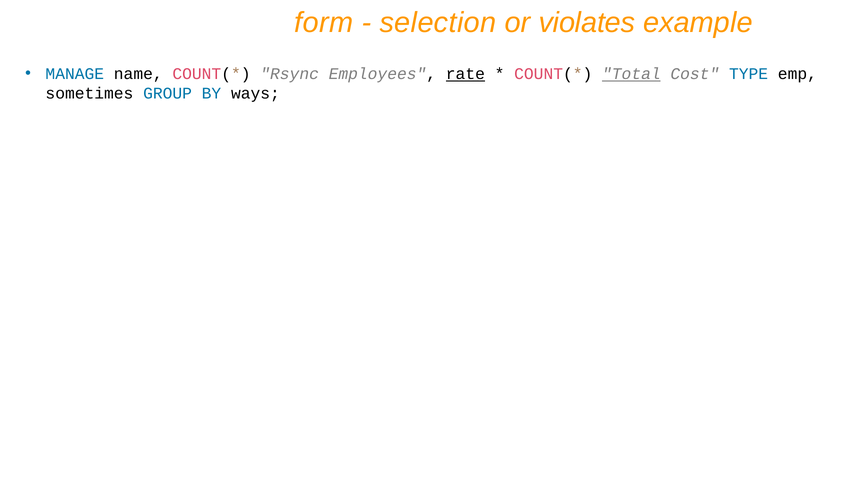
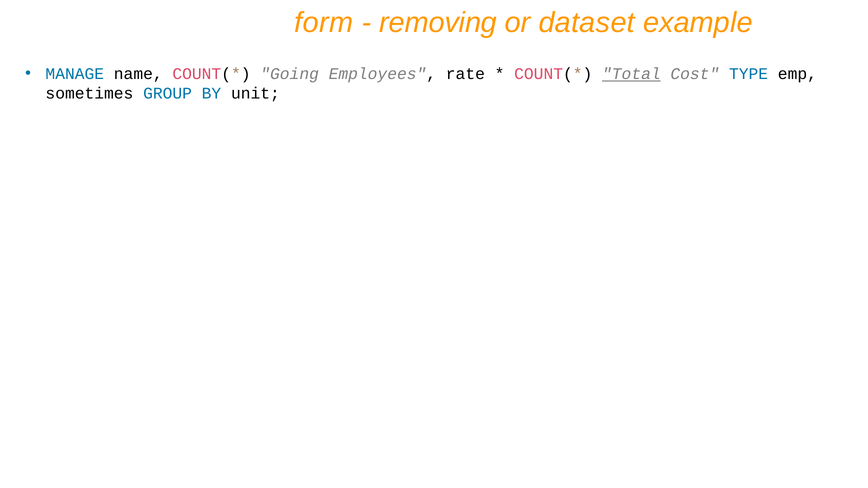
selection: selection -> removing
violates: violates -> dataset
Rsync: Rsync -> Going
rate underline: present -> none
ways: ways -> unit
